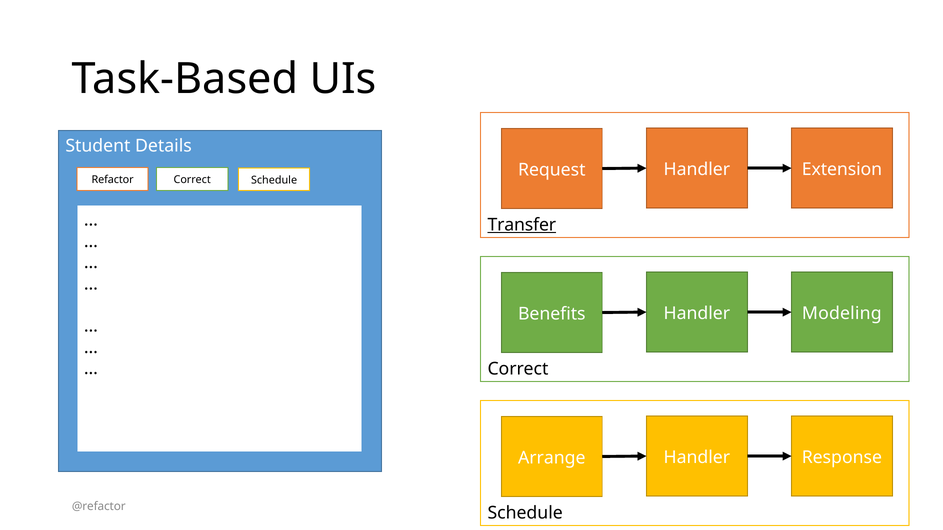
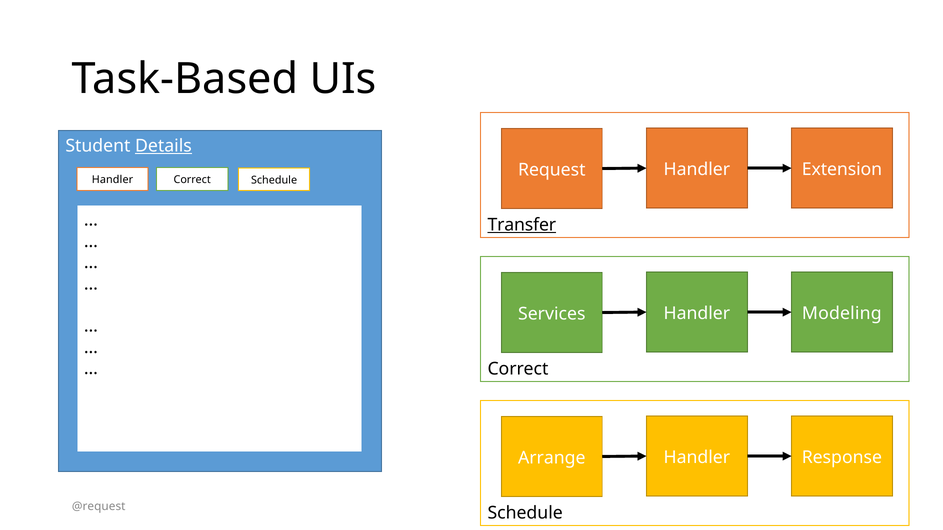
Details underline: none -> present
Refactor at (113, 180): Refactor -> Handler
Benefits: Benefits -> Services
@refactor: @refactor -> @request
